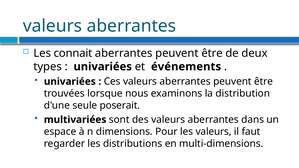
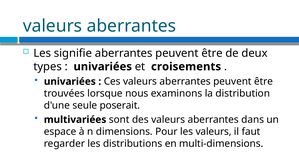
connait: connait -> signifie
événements: événements -> croisements
